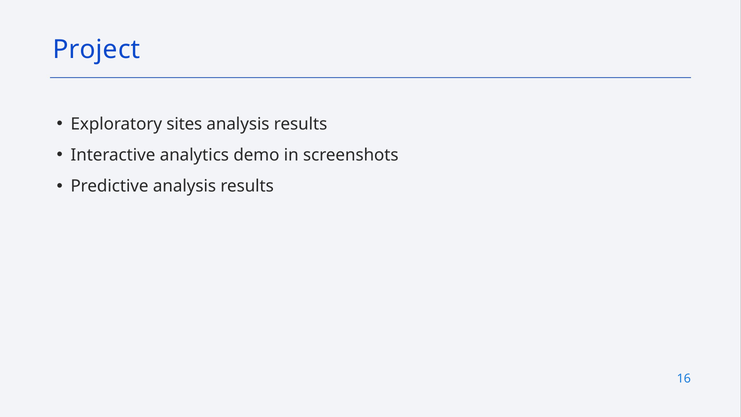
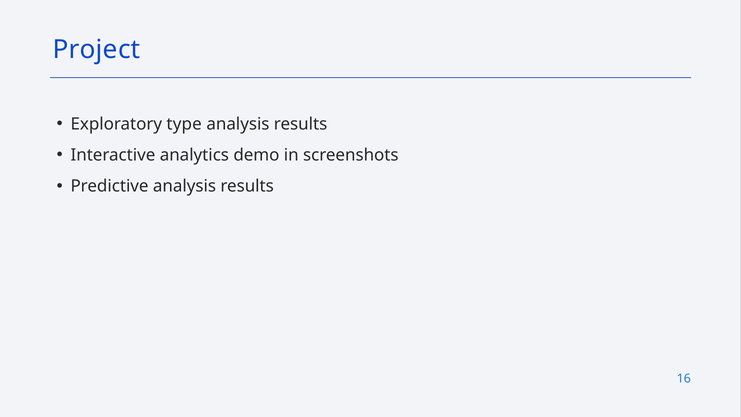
sites: sites -> type
